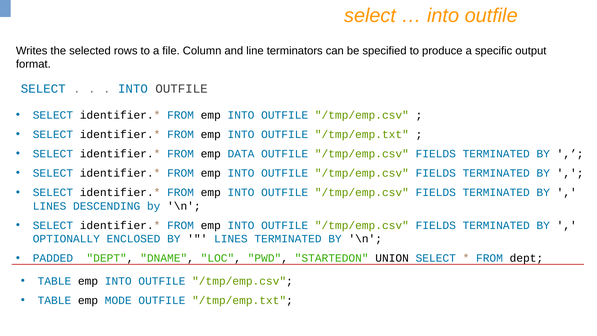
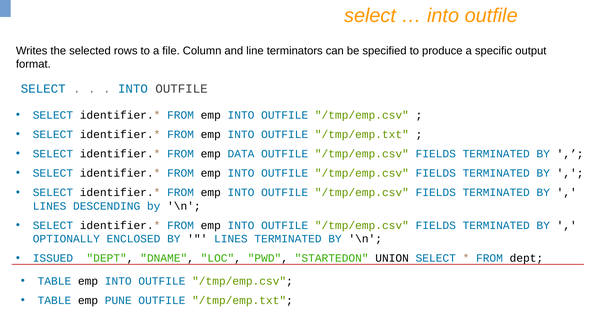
PADDED: PADDED -> ISSUED
MODE: MODE -> PUNE
